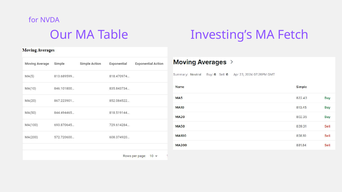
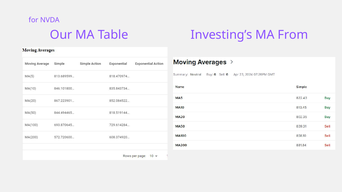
Fetch: Fetch -> From
